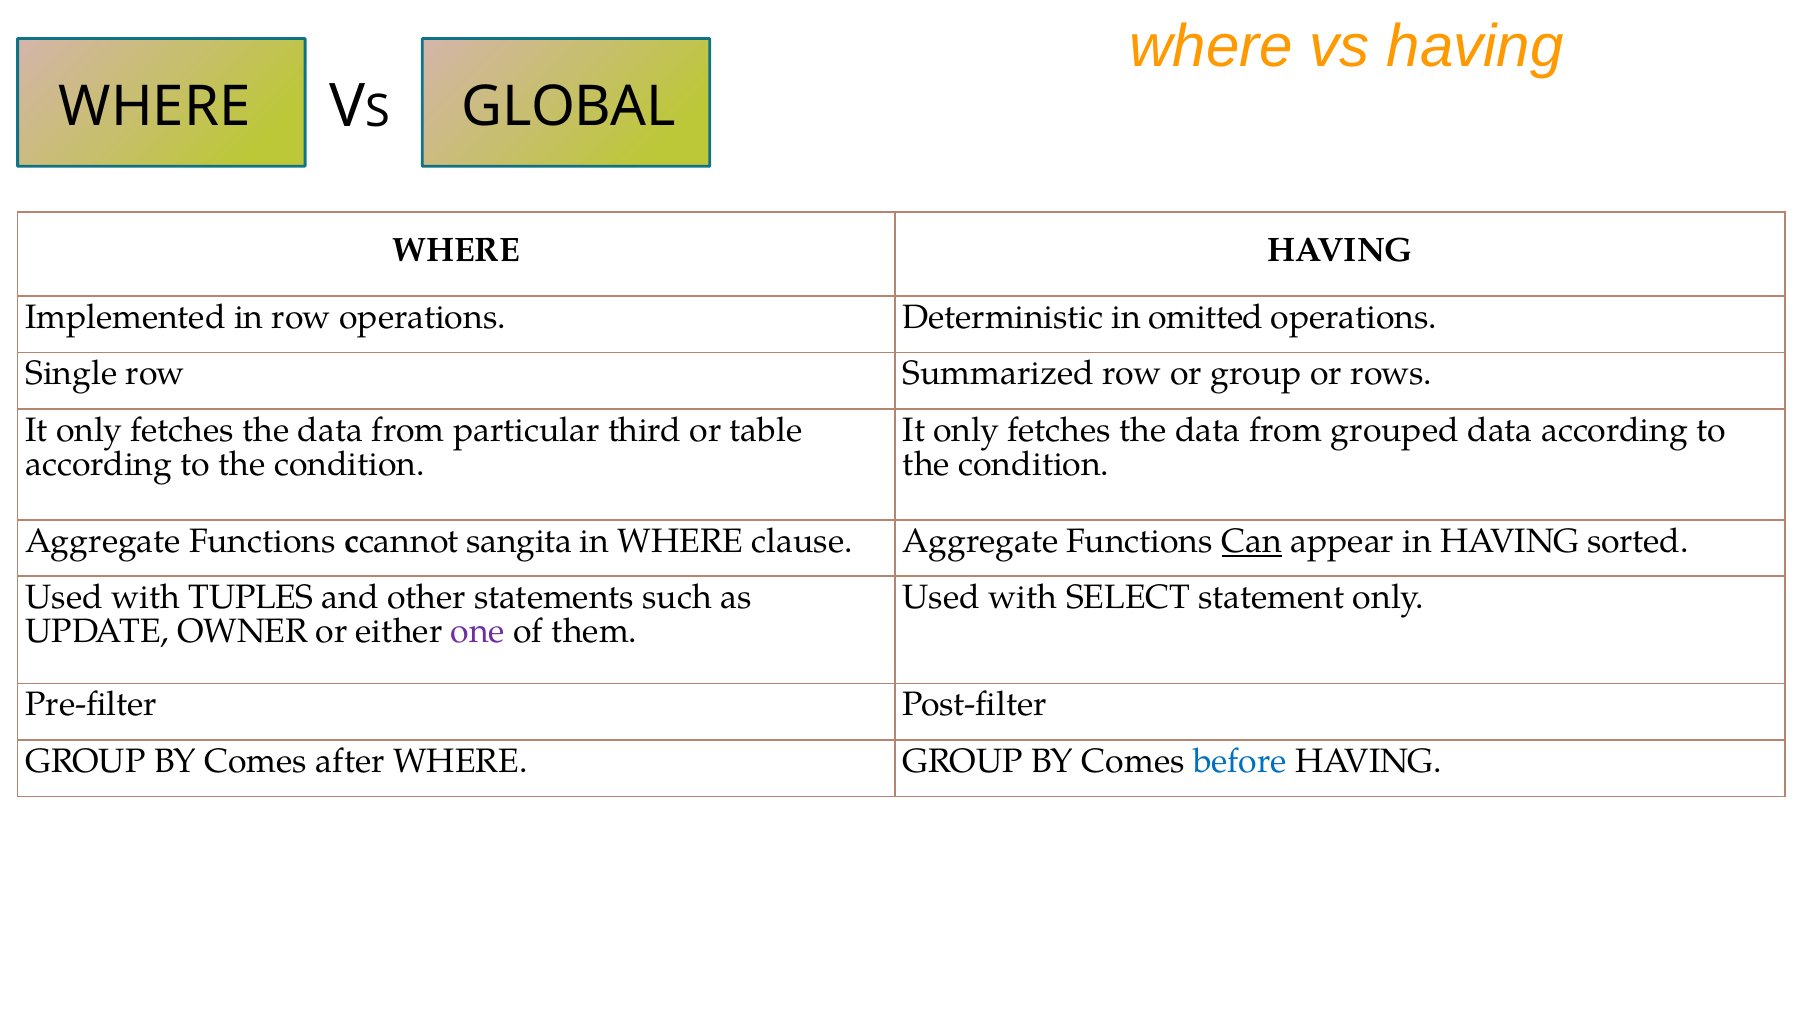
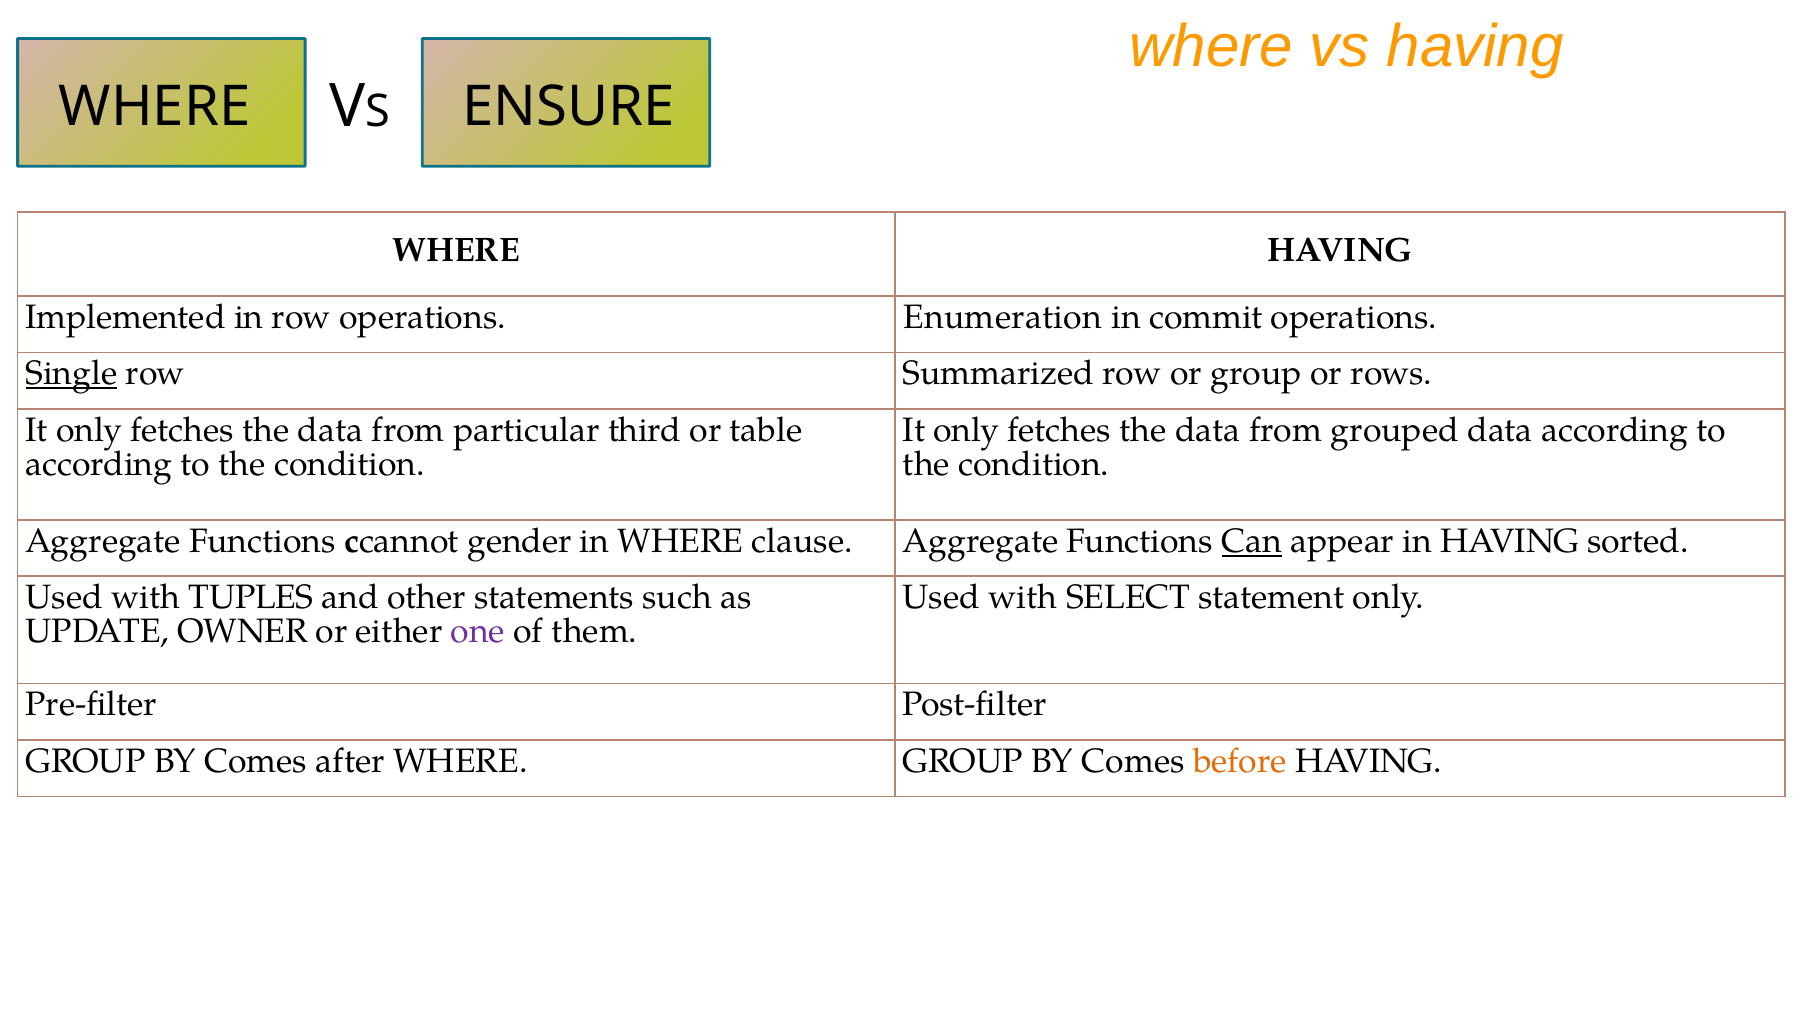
GLOBAL: GLOBAL -> ENSURE
Deterministic: Deterministic -> Enumeration
omitted: omitted -> commit
Single underline: none -> present
sangita: sangita -> gender
before colour: blue -> orange
